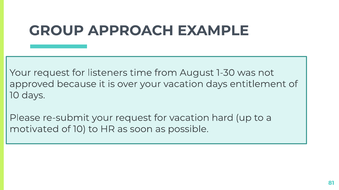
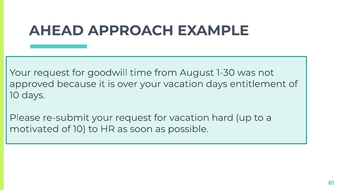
GROUP: GROUP -> AHEAD
listeners: listeners -> goodwill
